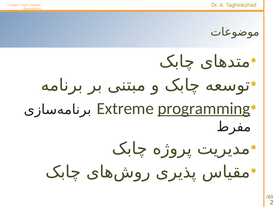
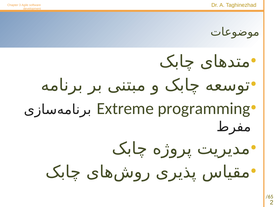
programming underline: present -> none
